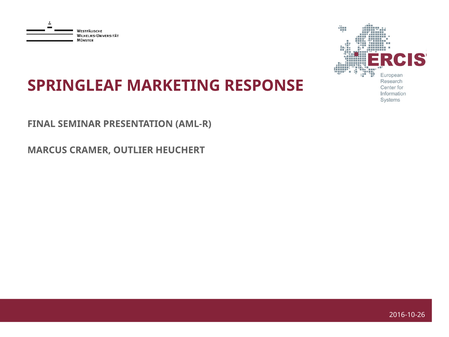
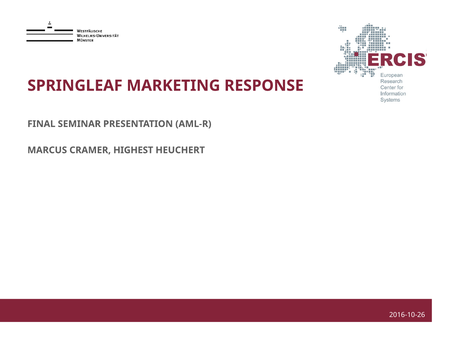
OUTLIER: OUTLIER -> HIGHEST
